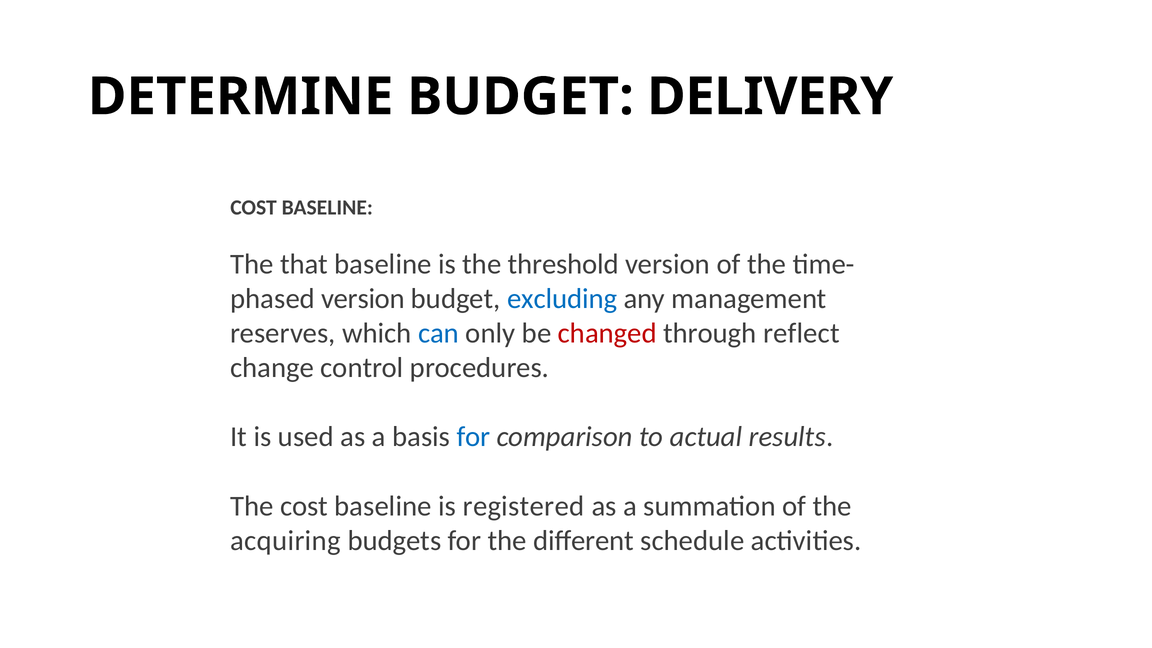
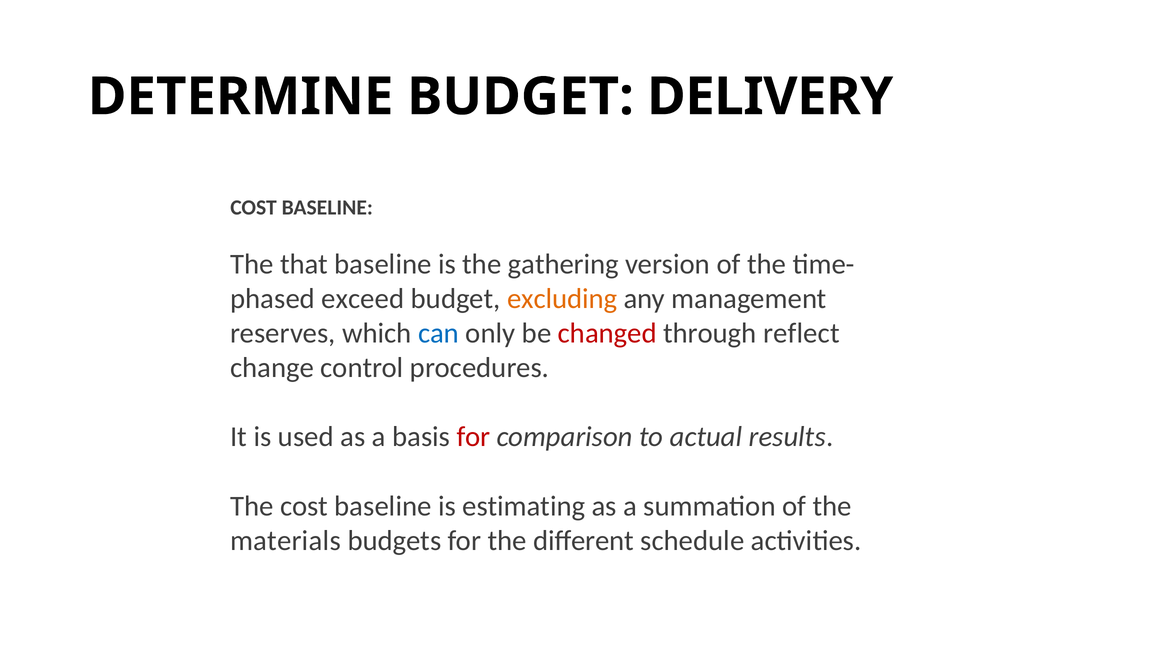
threshold: threshold -> gathering
version at (363, 299): version -> exceed
excluding colour: blue -> orange
for at (473, 437) colour: blue -> red
registered: registered -> estimating
acquiring: acquiring -> materials
